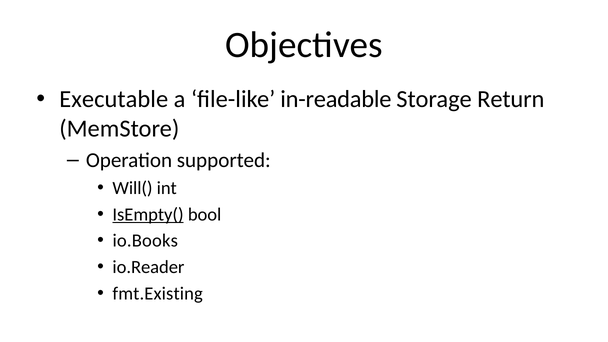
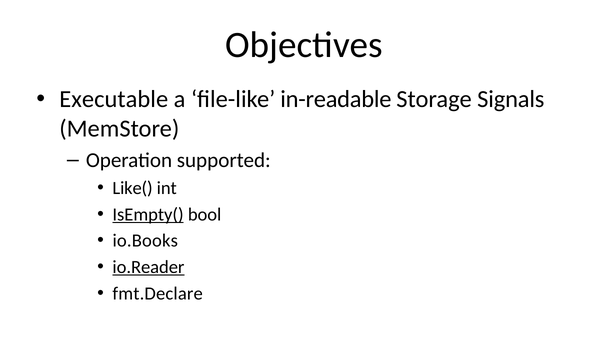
Return: Return -> Signals
Will(: Will( -> Like(
io.Reader underline: none -> present
fmt.Existing: fmt.Existing -> fmt.Declare
